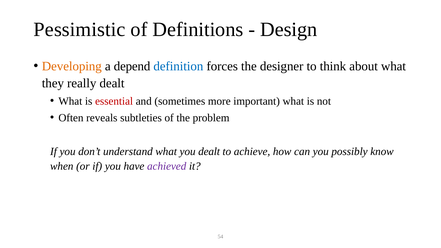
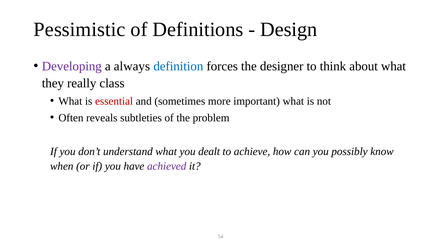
Developing colour: orange -> purple
depend: depend -> always
really dealt: dealt -> class
